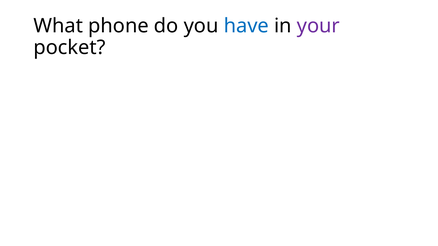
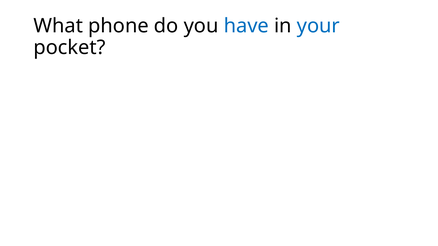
your colour: purple -> blue
